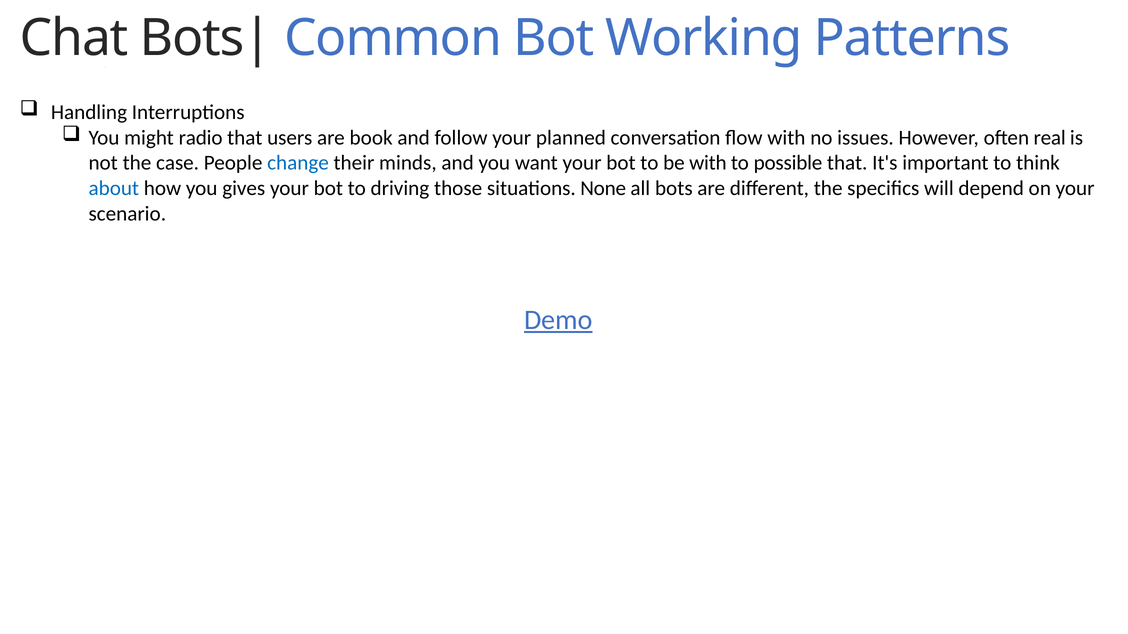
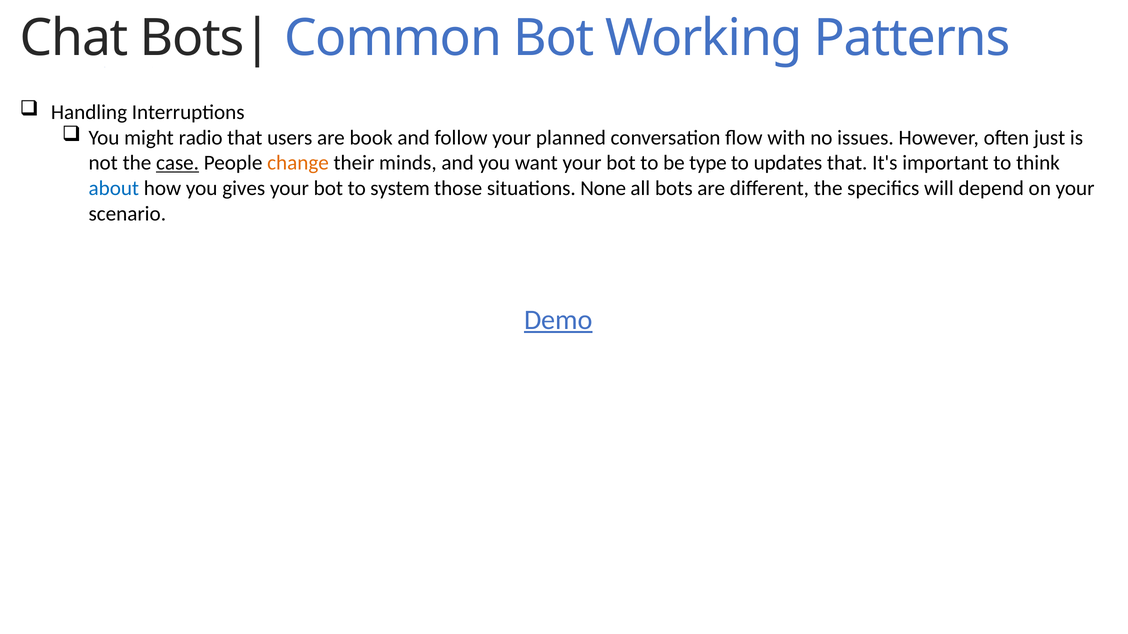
real: real -> just
case underline: none -> present
change colour: blue -> orange
be with: with -> type
possible: possible -> updates
driving: driving -> system
